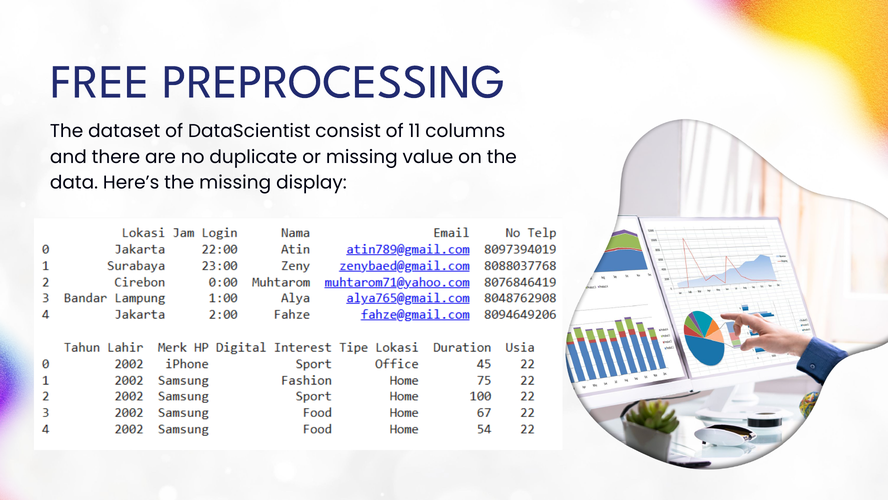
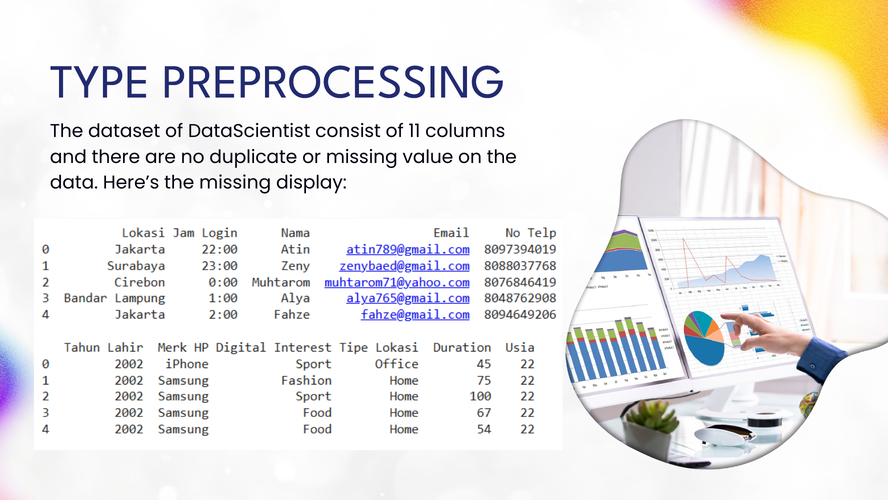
FREE: FREE -> TYPE
